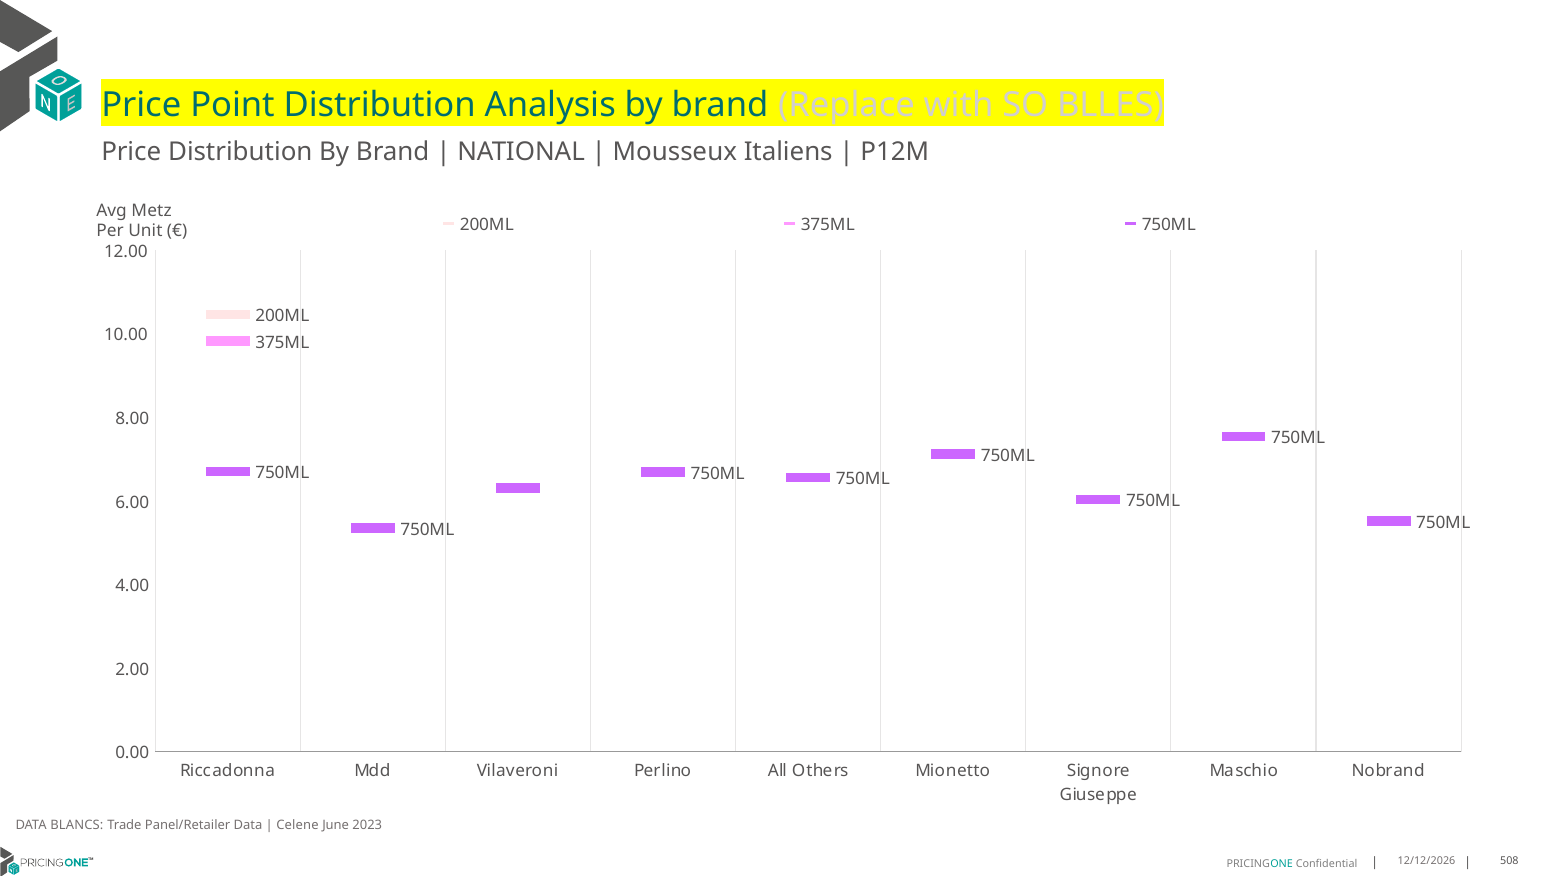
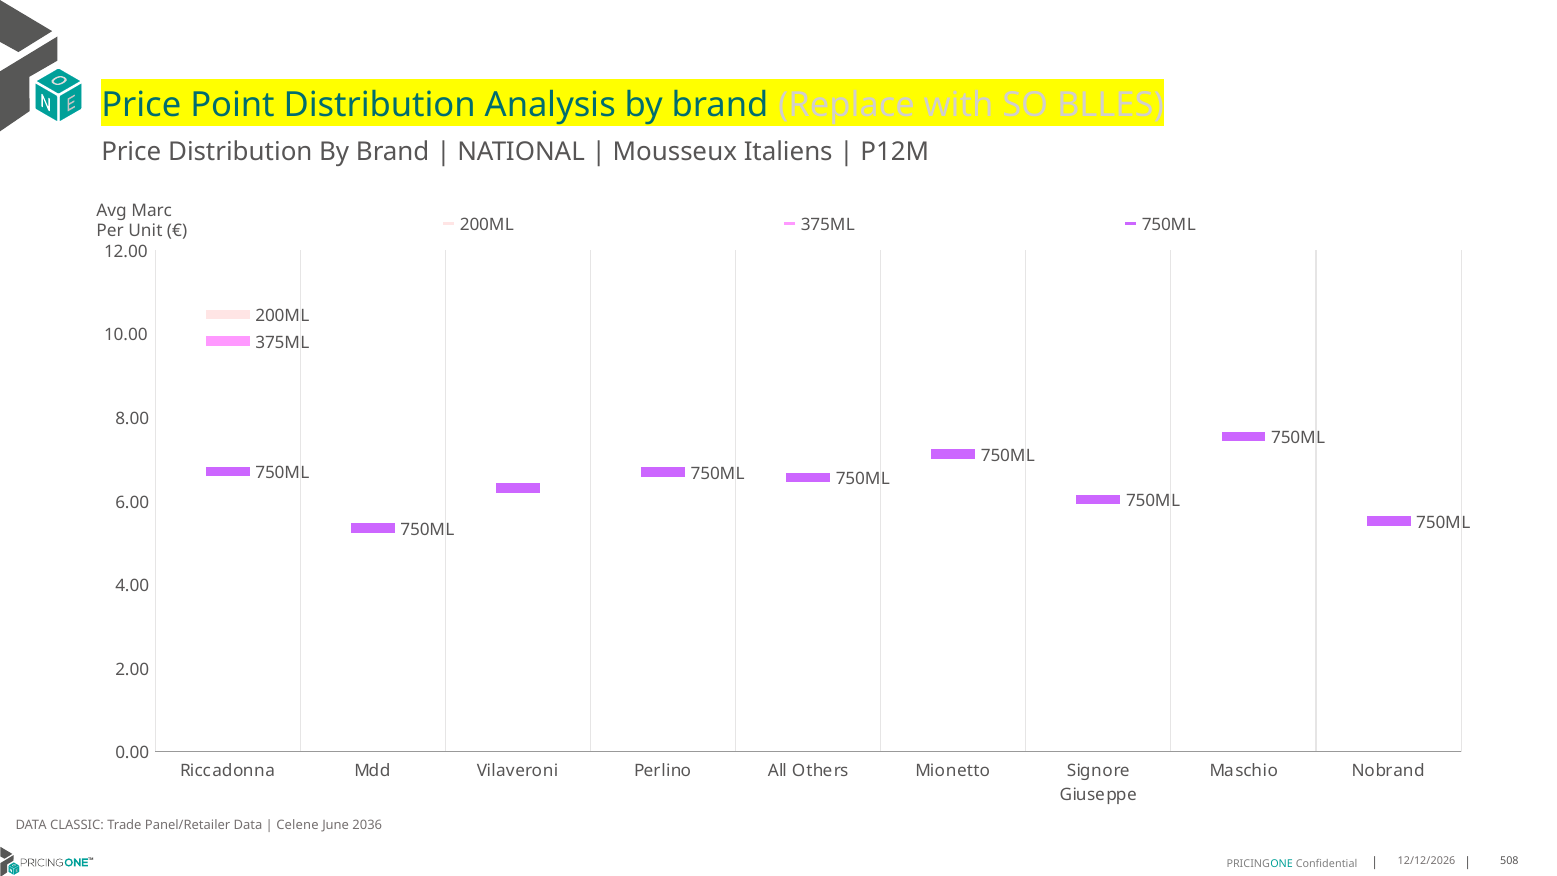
Metz: Metz -> Marc
BLANCS: BLANCS -> CLASSIC
2023: 2023 -> 2036
